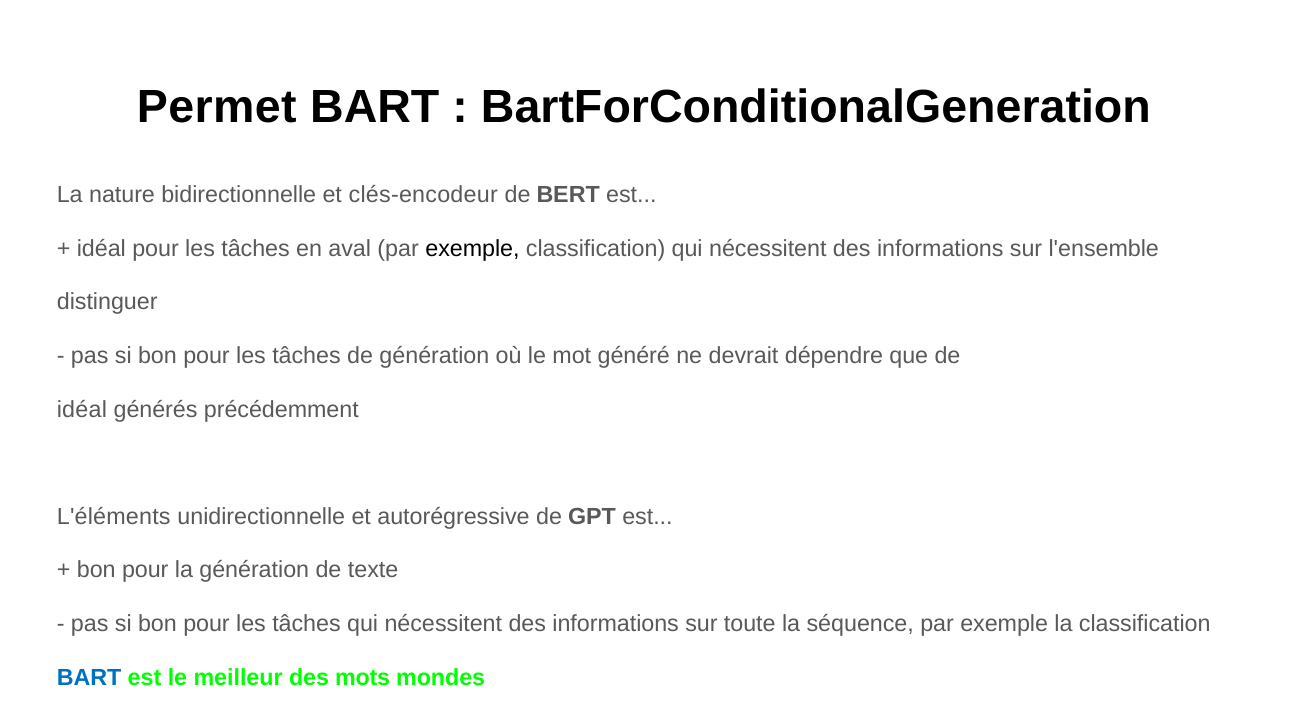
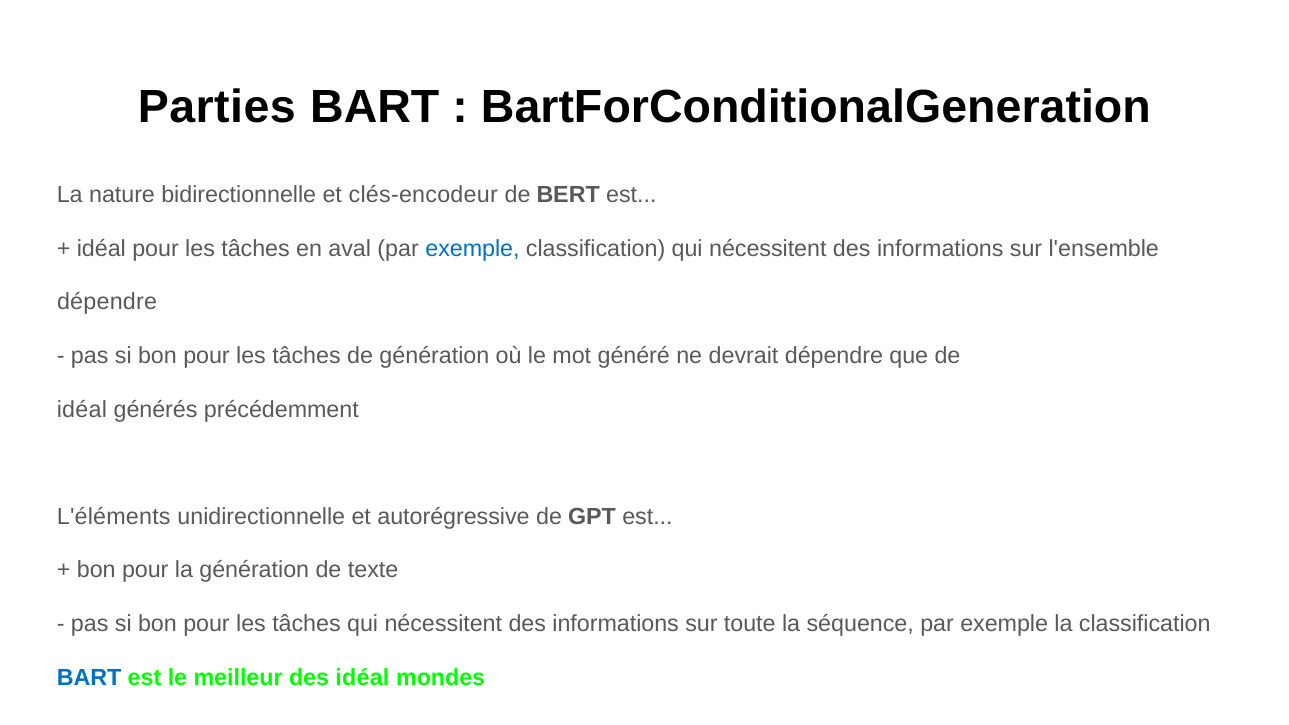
Permet: Permet -> Parties
exemple at (472, 249) colour: black -> blue
distinguer at (107, 302): distinguer -> dépendre
des mots: mots -> idéal
